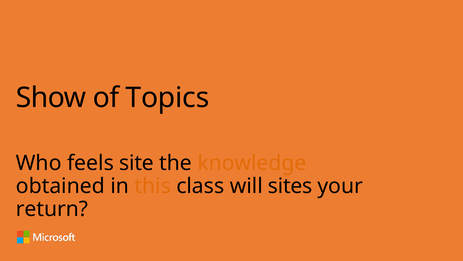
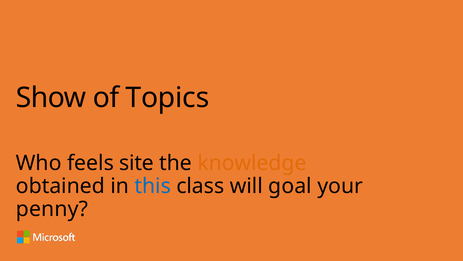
this colour: orange -> blue
sites: sites -> goal
return: return -> penny
